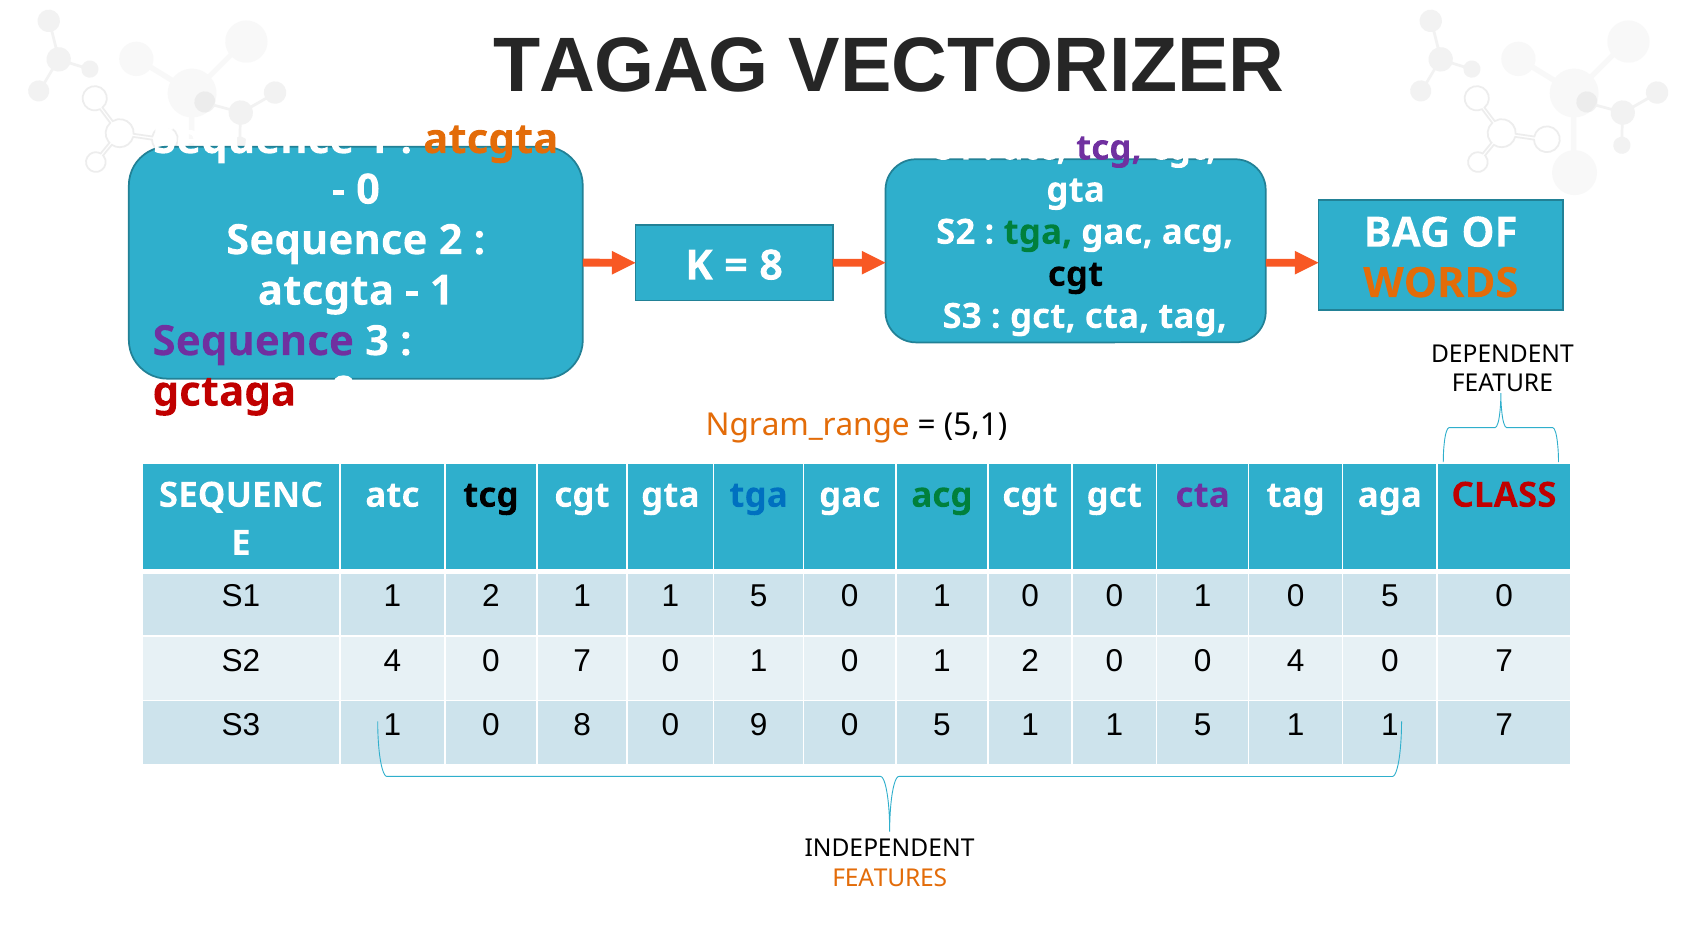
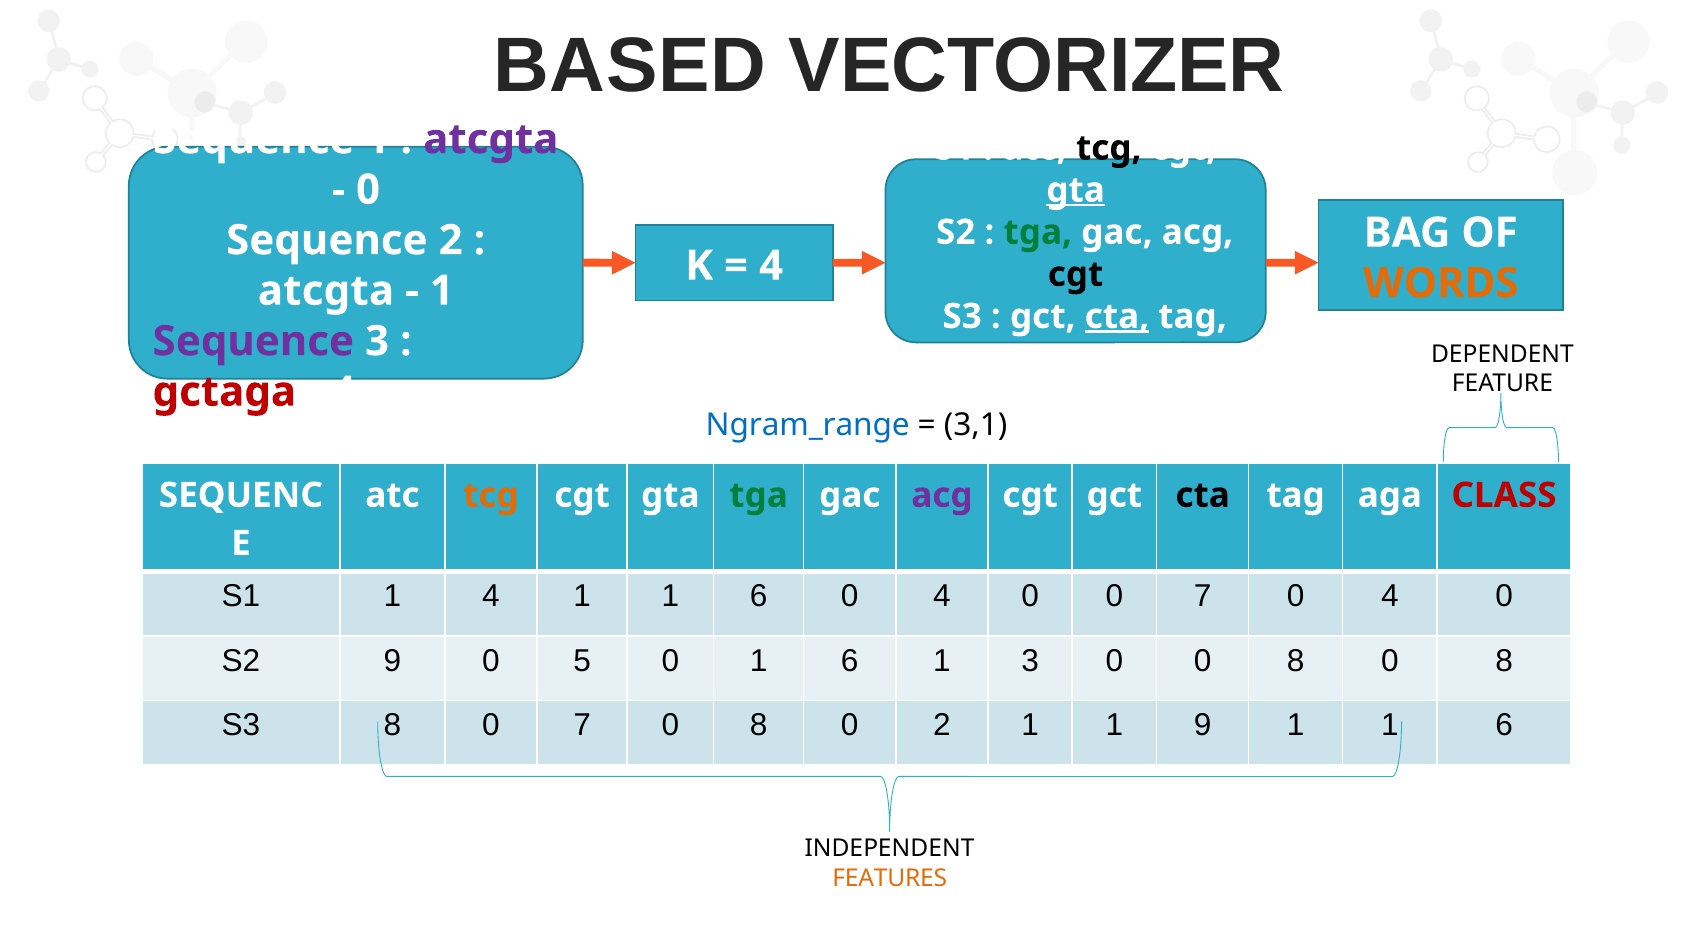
TAGAG: TAGAG -> BASED
atcgta at (491, 139) colour: orange -> purple
tcg at (1109, 148) colour: purple -> black
gta at (1076, 190) underline: none -> present
8 at (771, 266): 8 -> 4
cta at (1117, 316) underline: none -> present
8 at (343, 392): 8 -> 4
Ngram_range colour: orange -> blue
5,1: 5,1 -> 3,1
tcg at (491, 495) colour: black -> orange
tga at (759, 495) colour: blue -> green
acg at (942, 495) colour: green -> purple
cta at (1203, 495) colour: purple -> black
S1 1 2: 2 -> 4
5 at (759, 596): 5 -> 6
1 at (942, 596): 1 -> 4
0 0 1: 1 -> 7
5 at (1390, 596): 5 -> 4
S2 4: 4 -> 9
7 at (582, 661): 7 -> 5
0 at (850, 661): 0 -> 6
2 at (1030, 661): 2 -> 3
0 0 4: 4 -> 8
7 at (1504, 661): 7 -> 8
S3 1: 1 -> 8
8 at (582, 725): 8 -> 7
9 at (759, 725): 9 -> 8
5 at (942, 725): 5 -> 2
5 at (1203, 725): 5 -> 9
7 at (1504, 725): 7 -> 6
